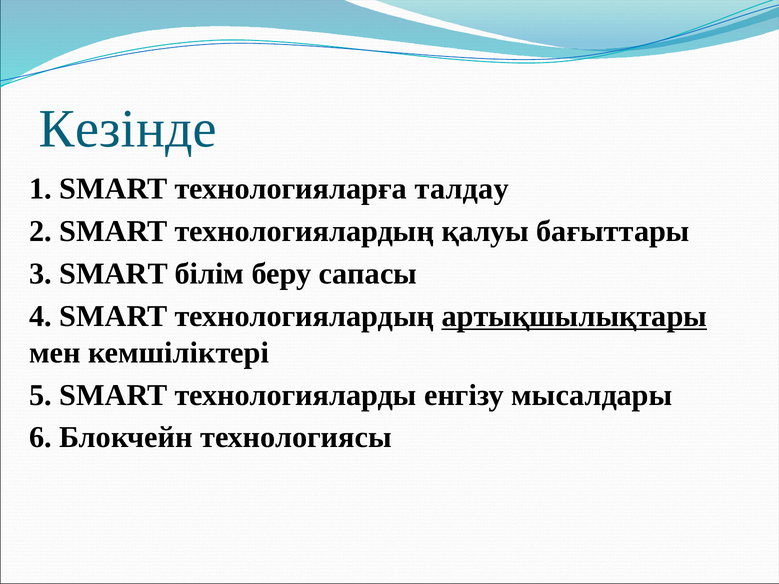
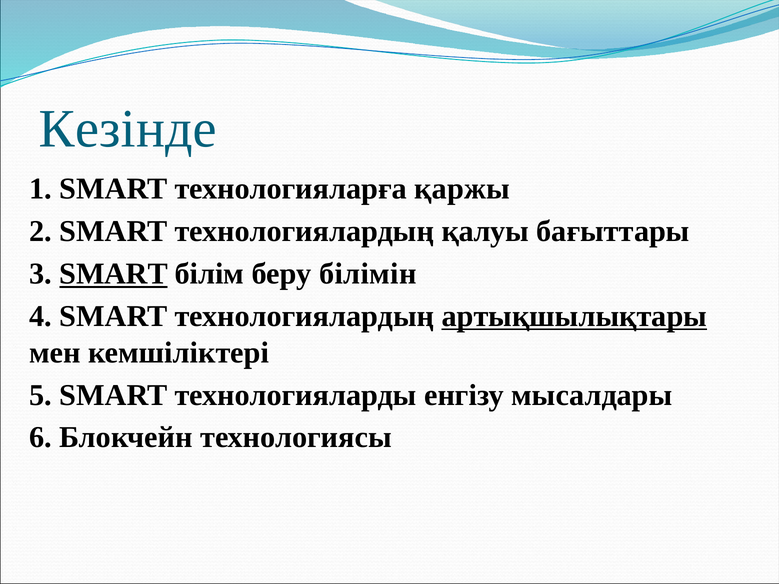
талдау: талдау -> қаржы
SMART at (114, 274) underline: none -> present
сапасы: сапасы -> білімін
